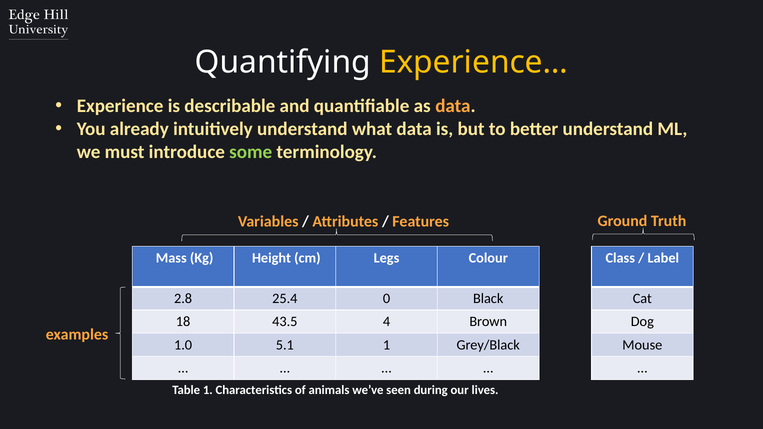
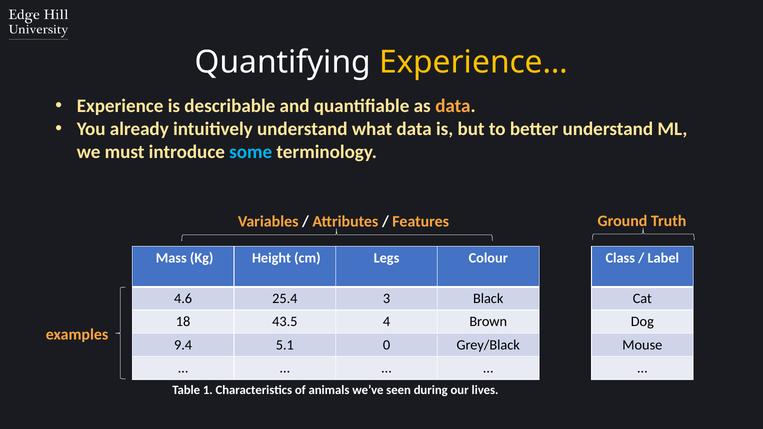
some colour: light green -> light blue
2.8: 2.8 -> 4.6
0: 0 -> 3
1.0: 1.0 -> 9.4
5.1 1: 1 -> 0
